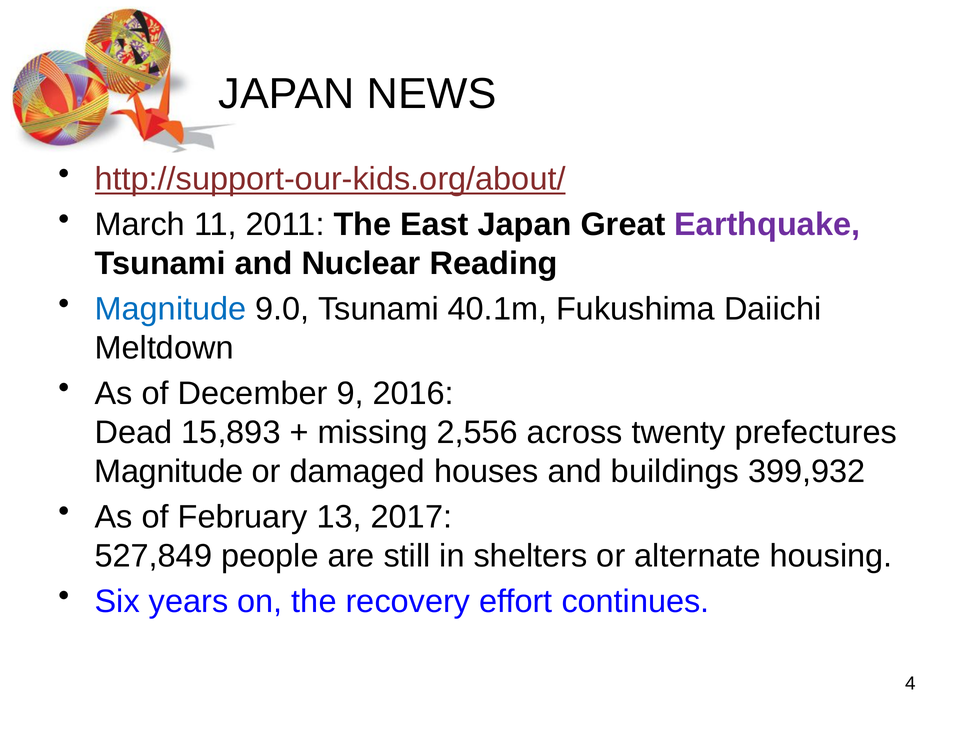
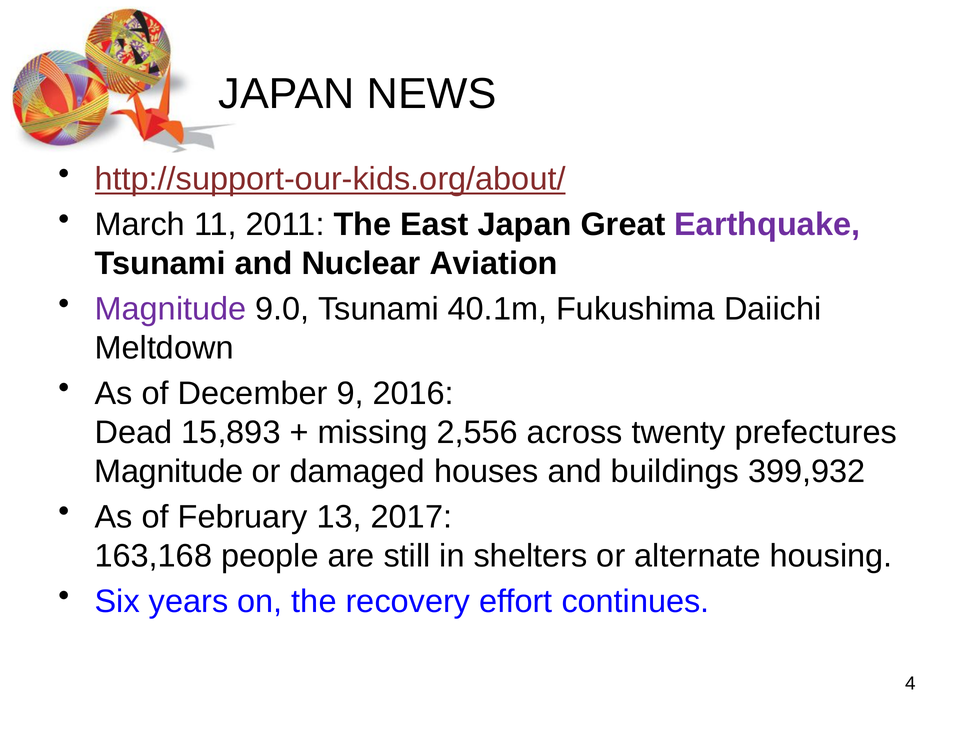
Reading: Reading -> Aviation
Magnitude at (171, 309) colour: blue -> purple
527,849: 527,849 -> 163,168
